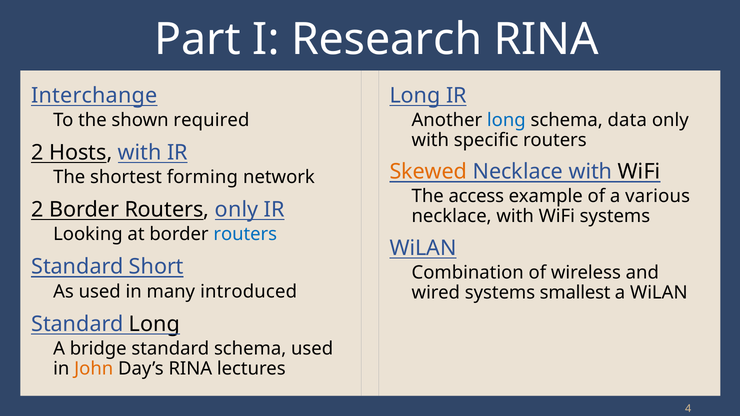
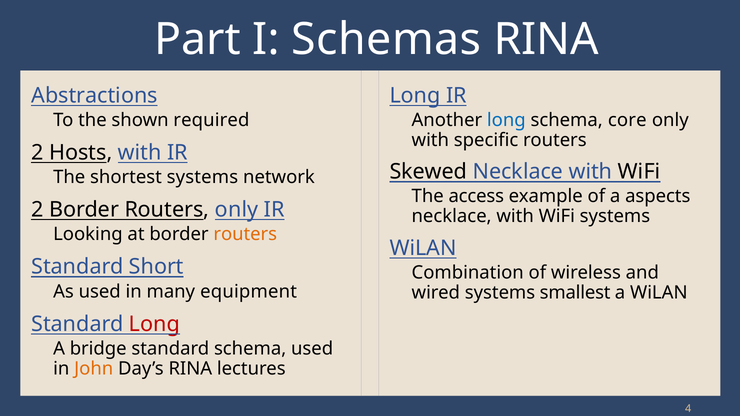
Research: Research -> Schemas
Interchange: Interchange -> Abstractions
data: data -> core
Skewed colour: orange -> black
shortest forming: forming -> systems
various: various -> aspects
routers at (245, 234) colour: blue -> orange
introduced: introduced -> equipment
Long at (154, 324) colour: black -> red
